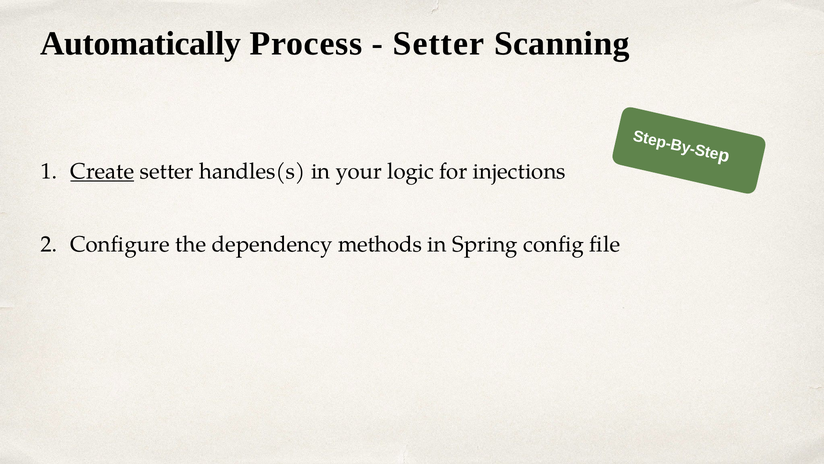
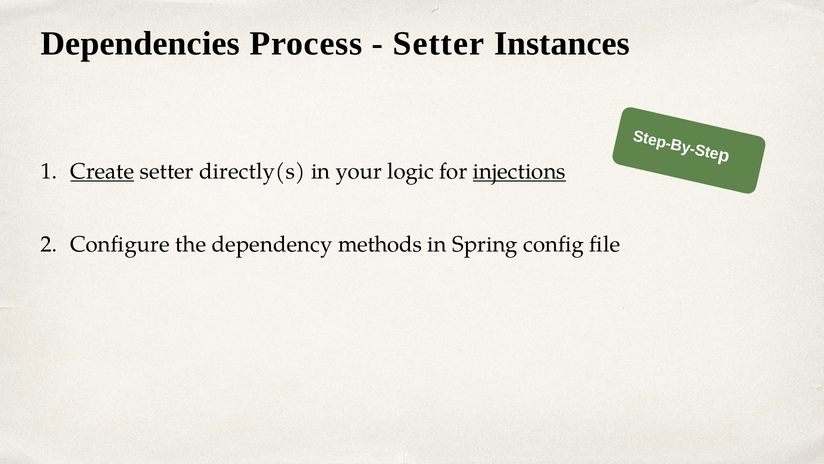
Automatically: Automatically -> Dependencies
Scanning: Scanning -> Instances
handles(s: handles(s -> directly(s
injections underline: none -> present
